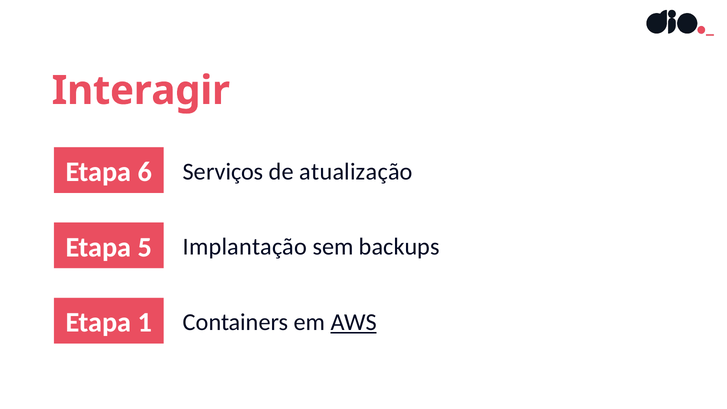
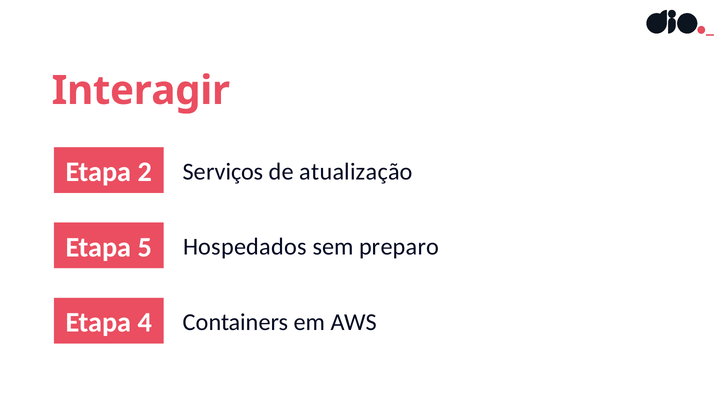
6: 6 -> 2
Implantação: Implantação -> Hospedados
backups: backups -> preparo
1: 1 -> 4
AWS underline: present -> none
